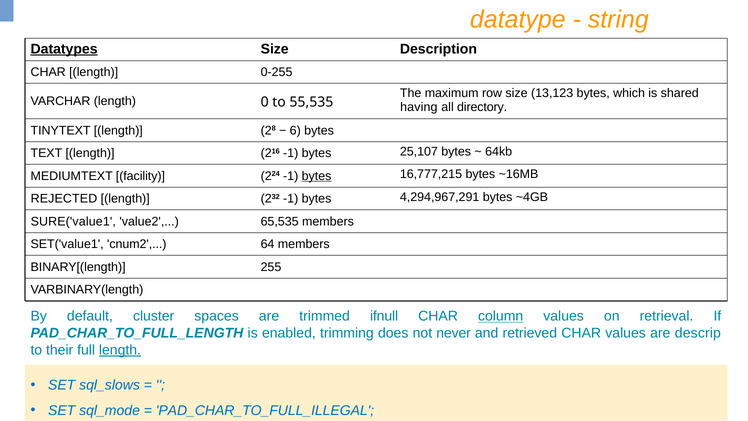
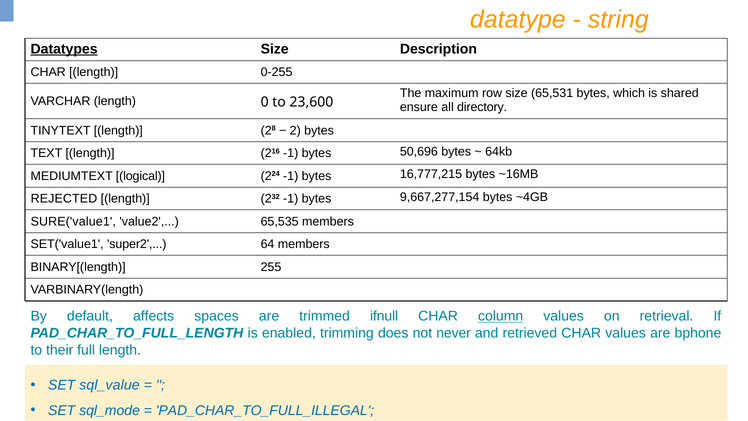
13,123: 13,123 -> 65,531
55,535: 55,535 -> 23,600
having: having -> ensure
6: 6 -> 2
25,107: 25,107 -> 50,696
facility: facility -> logical
bytes at (317, 176) underline: present -> none
4,294,967,291: 4,294,967,291 -> 9,667,277,154
cnum2: cnum2 -> super2
cluster: cluster -> affects
descrip: descrip -> bphone
length at (120, 350) underline: present -> none
sql_slows: sql_slows -> sql_value
